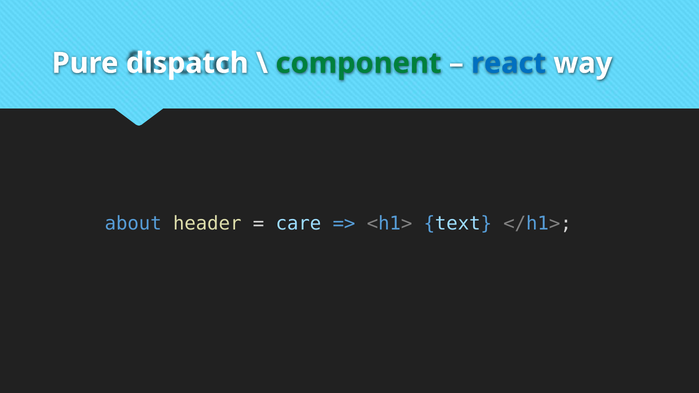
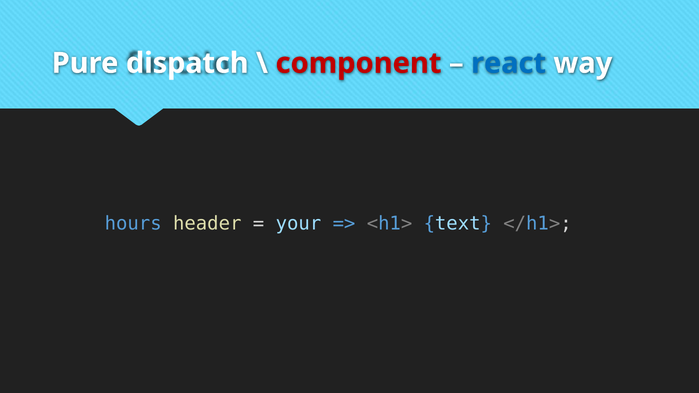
component colour: green -> red
about: about -> hours
care: care -> your
